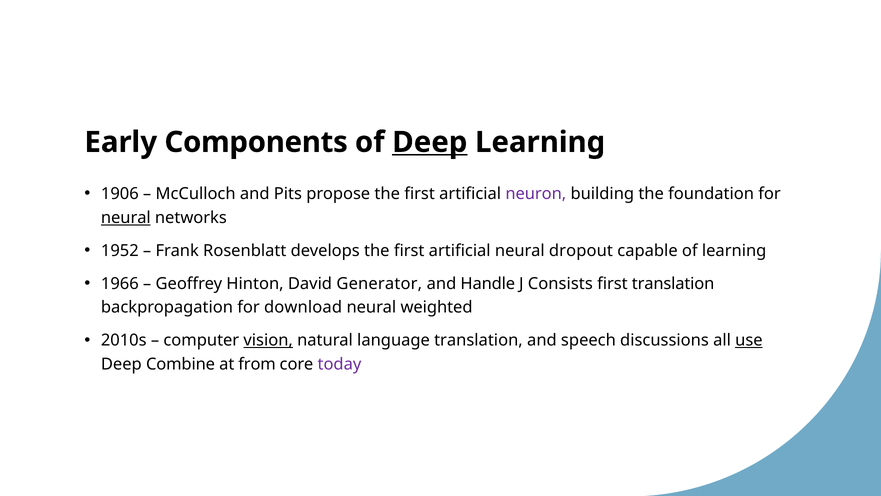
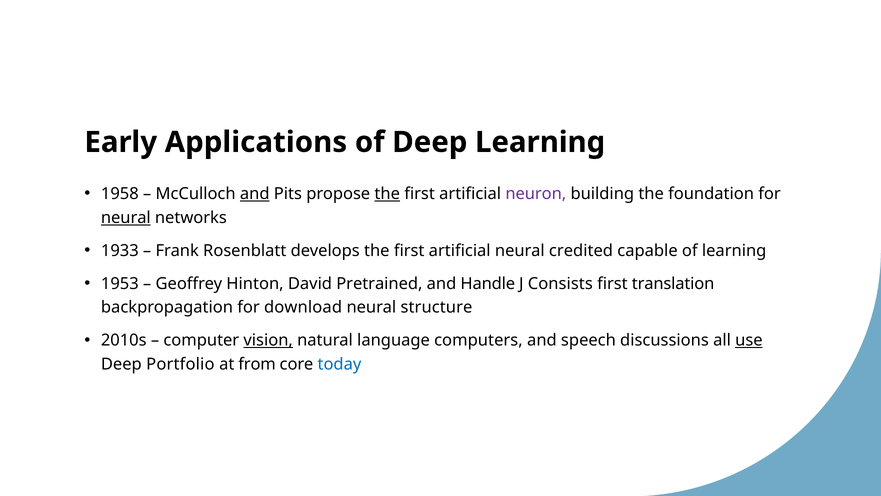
Components: Components -> Applications
Deep at (430, 142) underline: present -> none
1906: 1906 -> 1958
and at (255, 194) underline: none -> present
the at (387, 194) underline: none -> present
1952: 1952 -> 1933
dropout: dropout -> credited
1966: 1966 -> 1953
Generator: Generator -> Pretrained
weighted: weighted -> structure
language translation: translation -> computers
Combine: Combine -> Portfolio
today colour: purple -> blue
